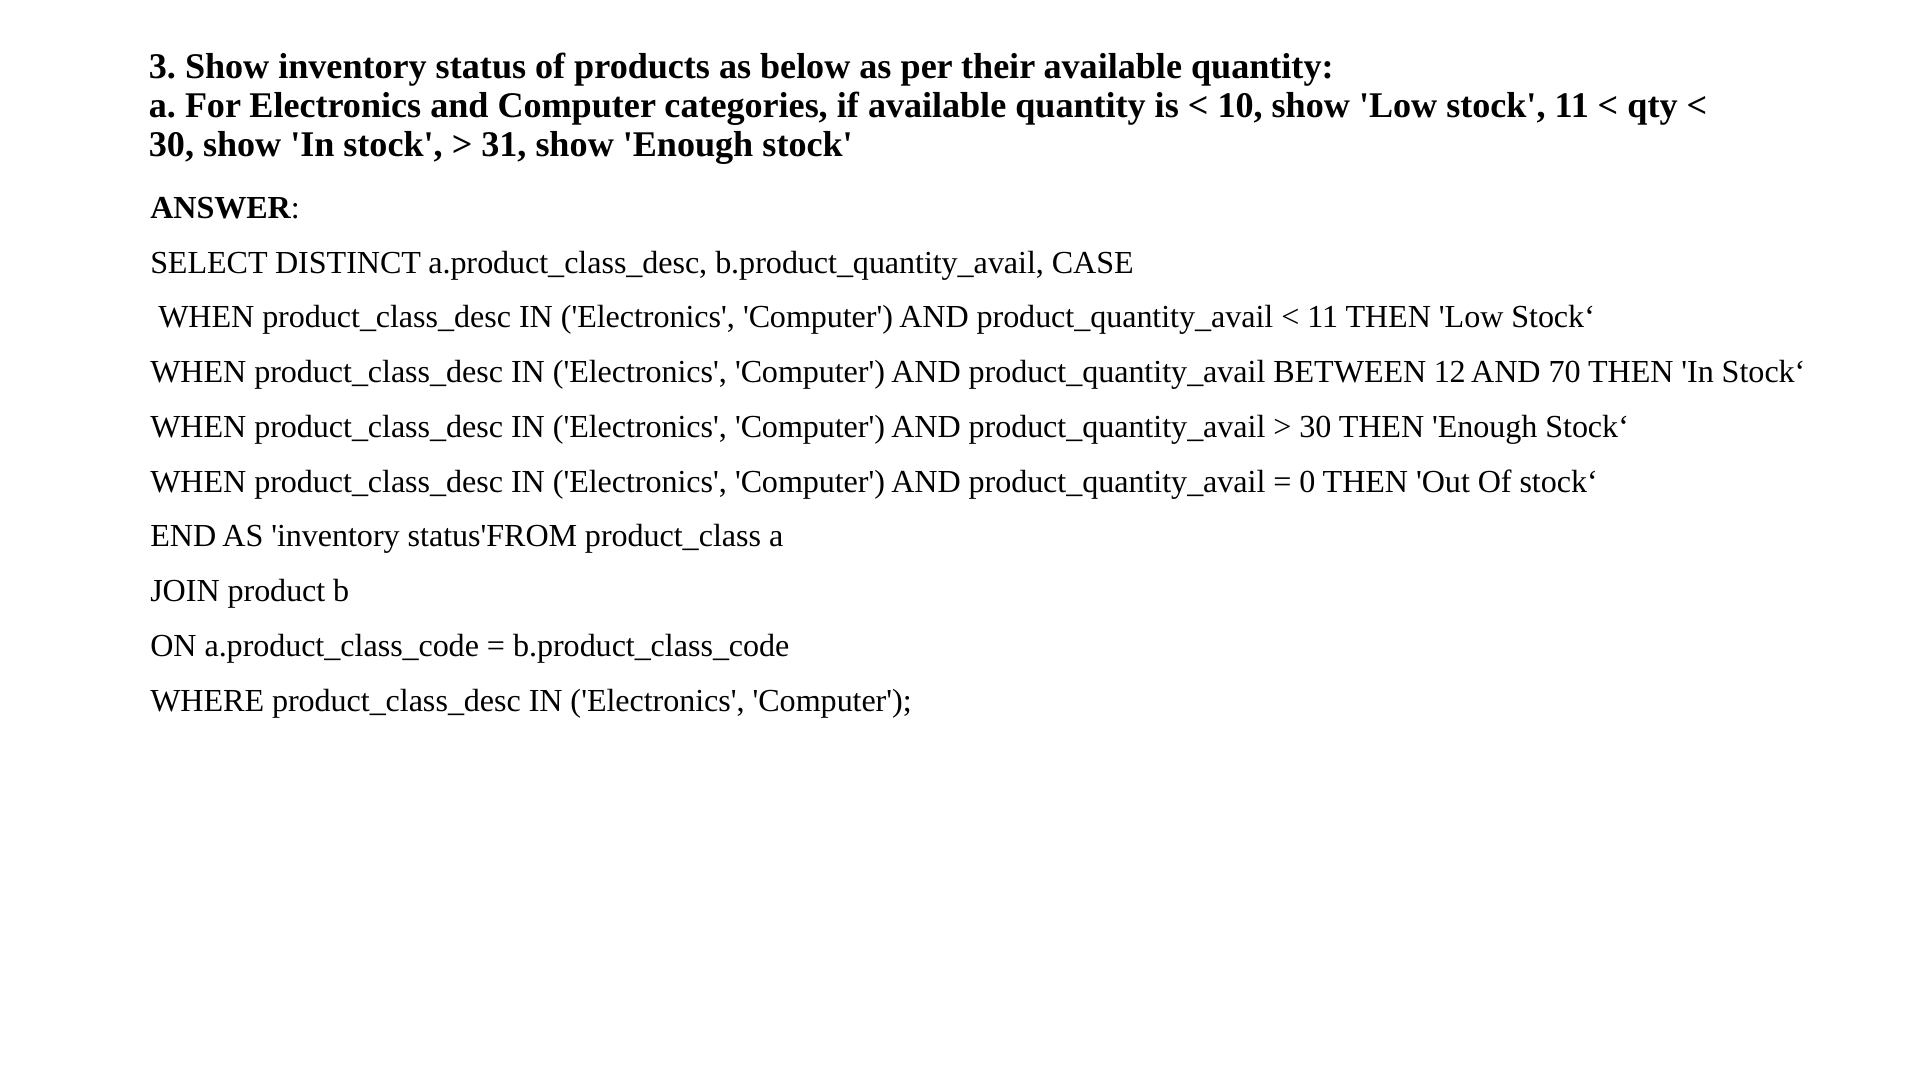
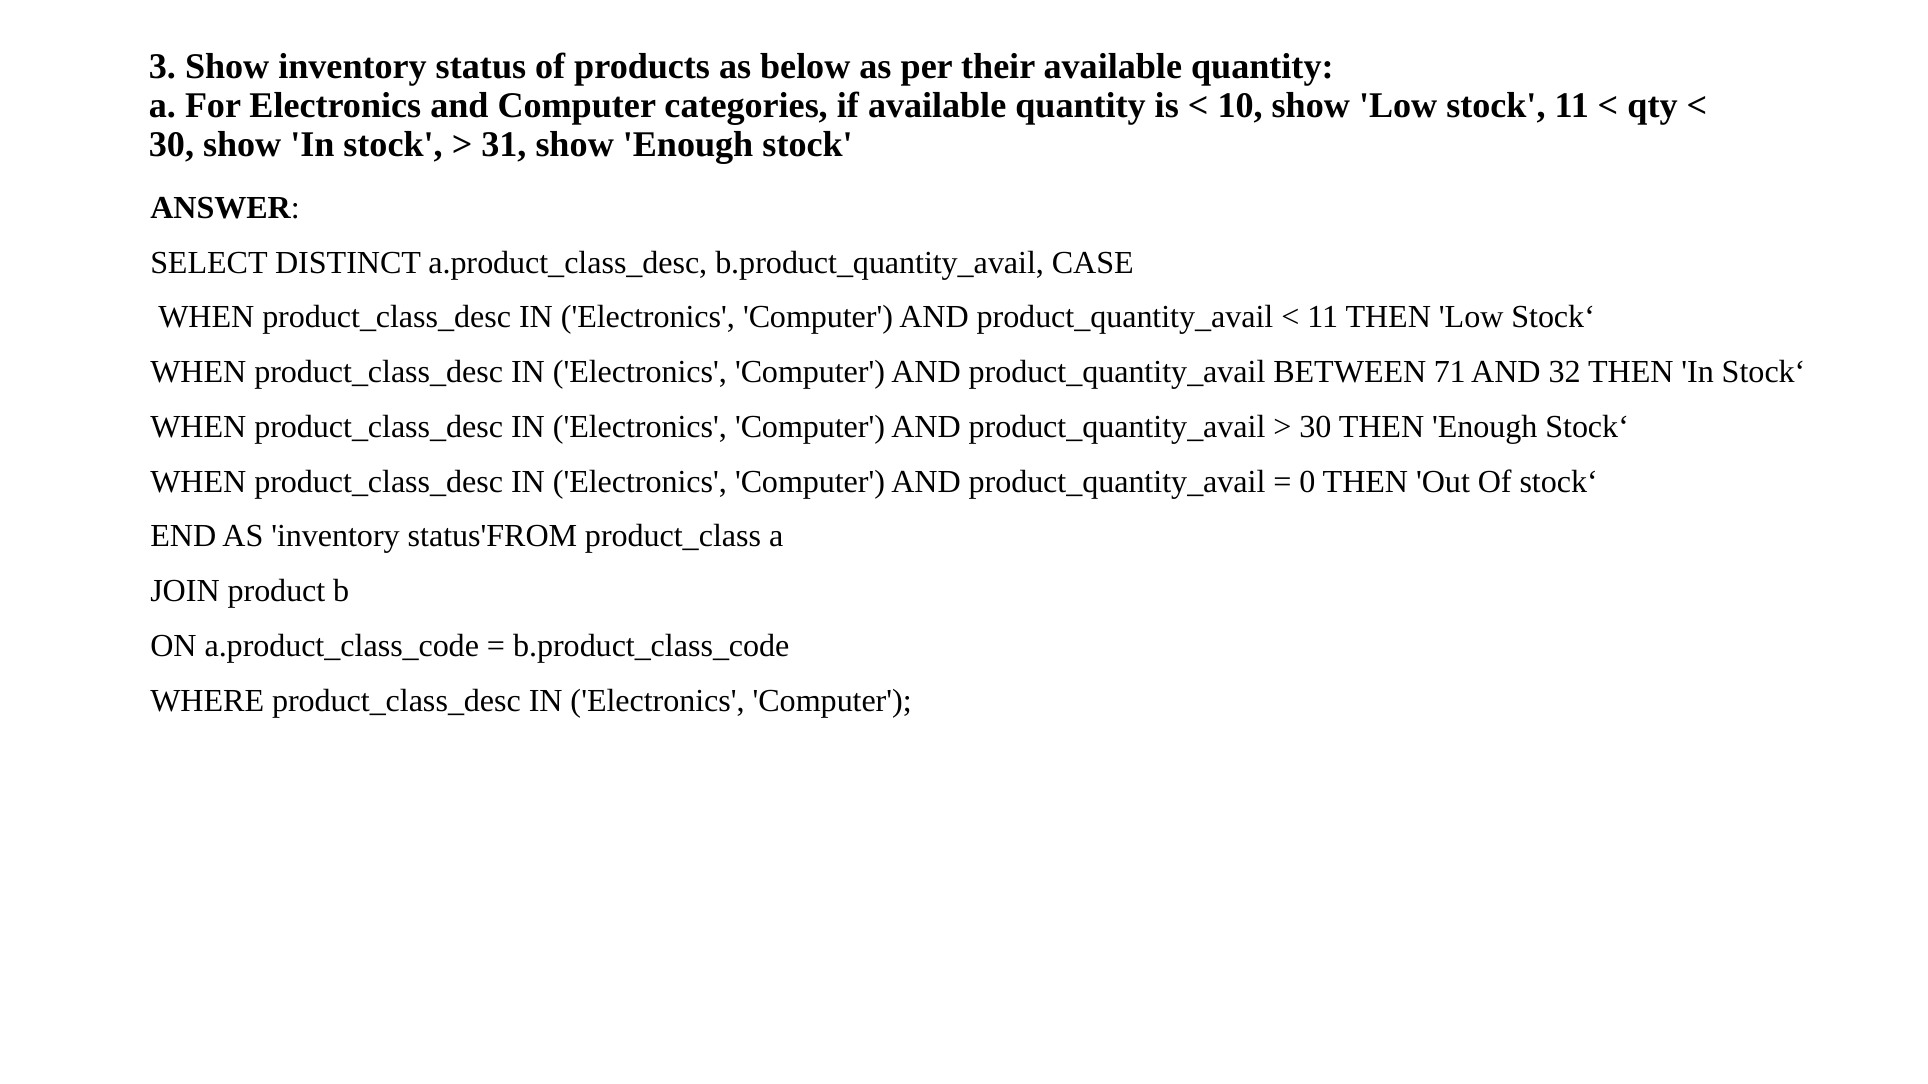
12: 12 -> 71
70: 70 -> 32
